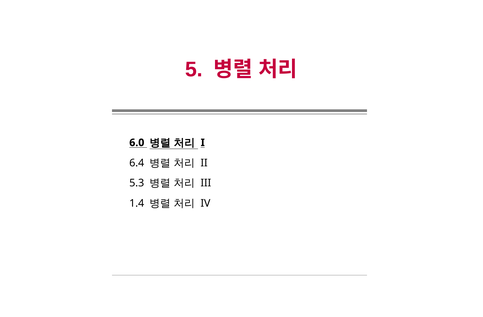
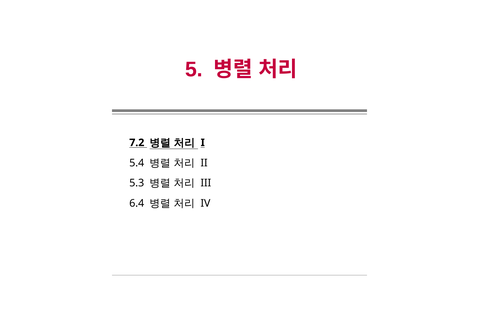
6.0: 6.0 -> 7.2
6.4: 6.4 -> 5.4
1.4: 1.4 -> 6.4
